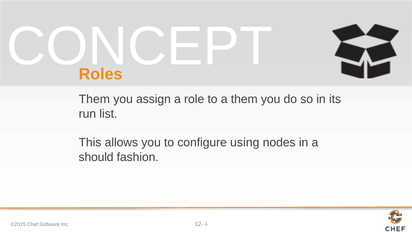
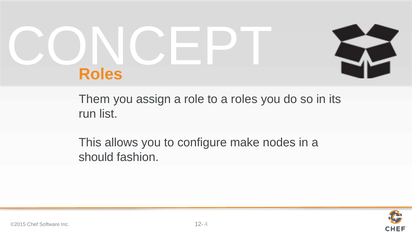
a them: them -> roles
using: using -> make
